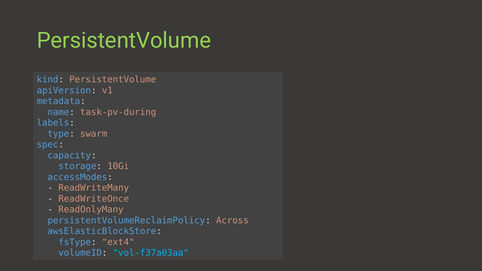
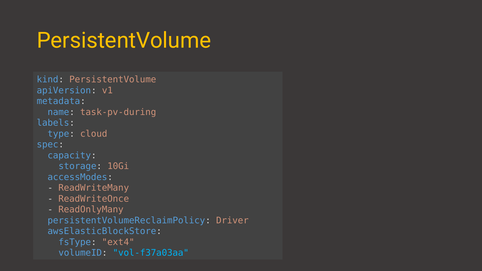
PersistentVolume at (124, 40) colour: light green -> yellow
swarm: swarm -> cloud
Across: Across -> Driver
